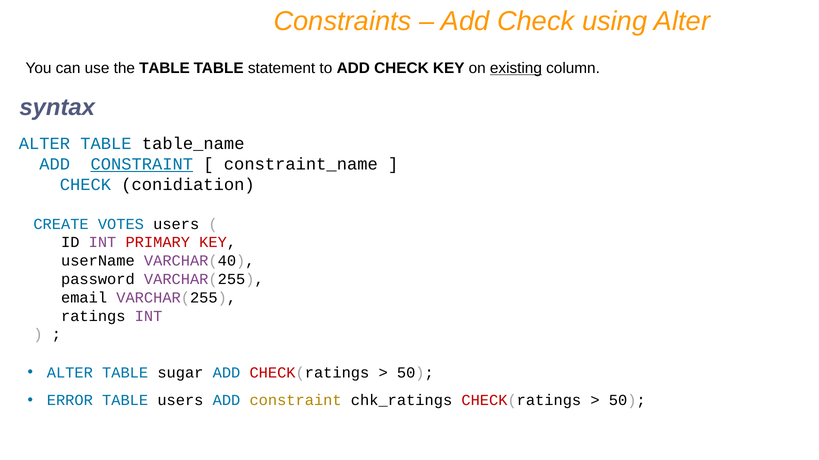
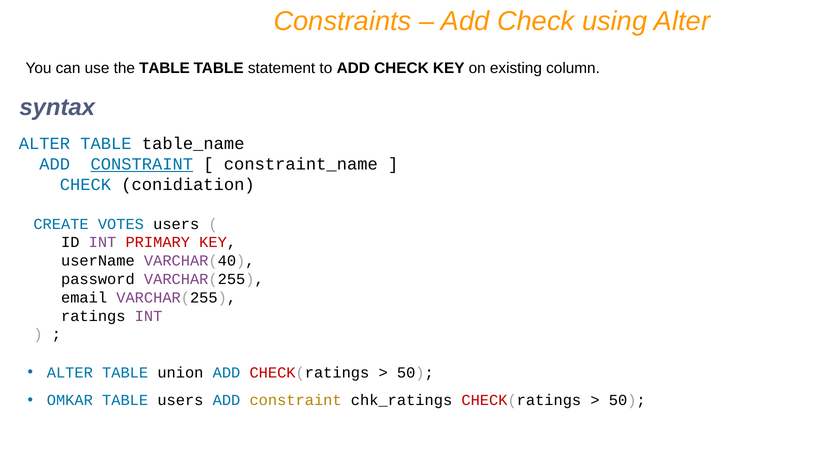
existing underline: present -> none
sugar: sugar -> union
ERROR: ERROR -> OMKAR
